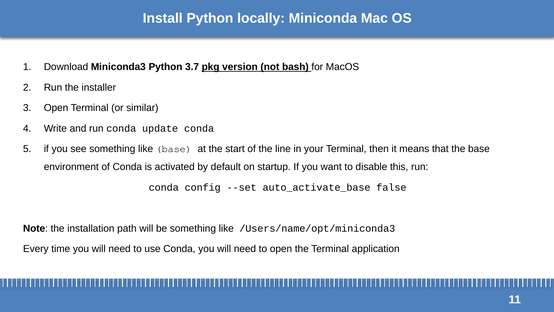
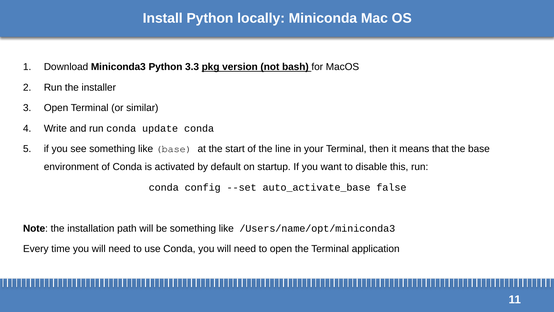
3.7: 3.7 -> 3.3
